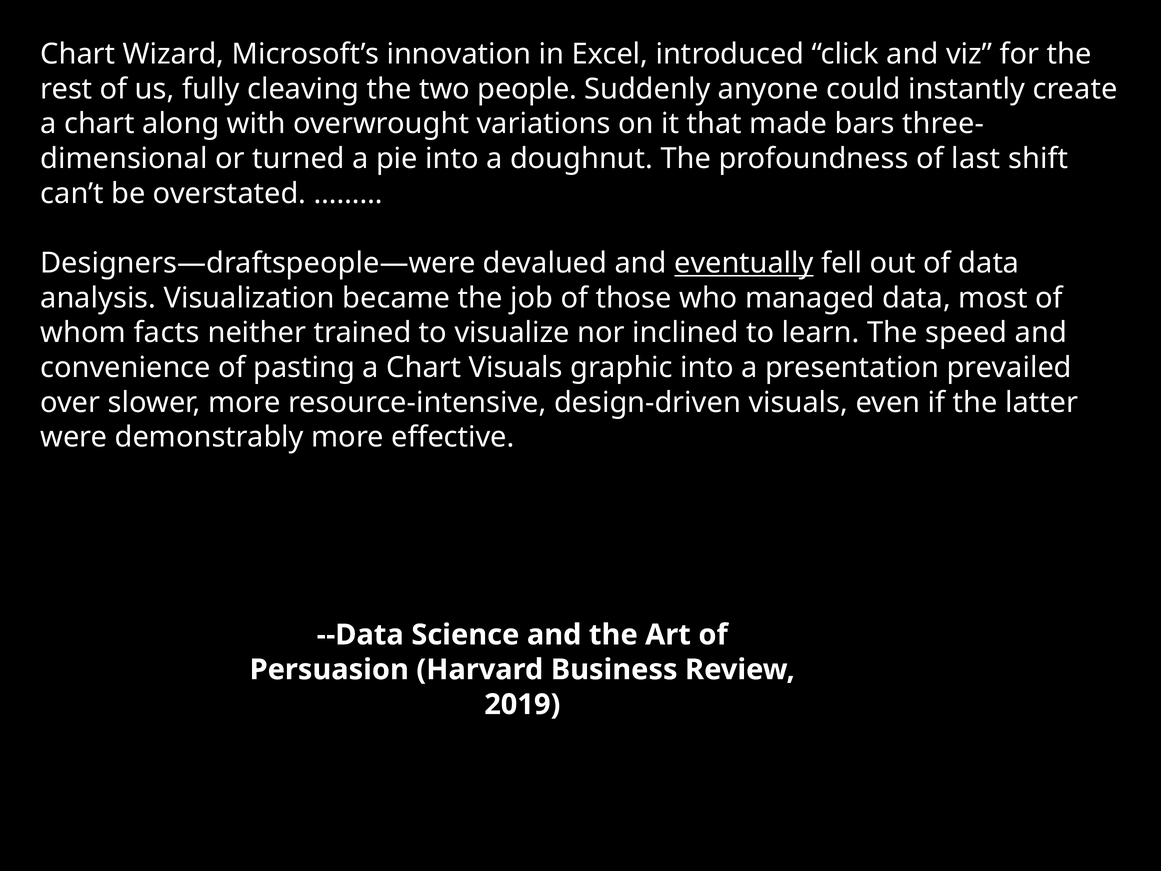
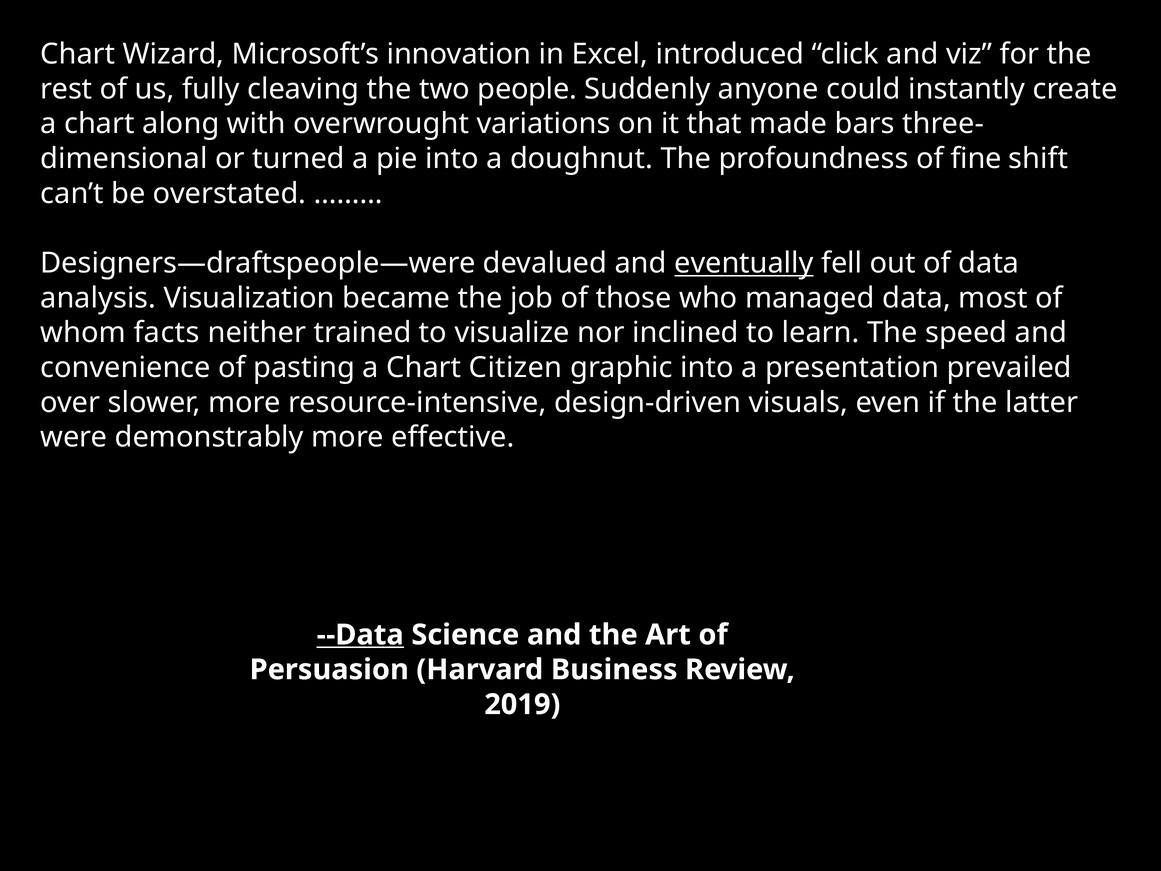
last: last -> fine
Chart Visuals: Visuals -> Citizen
--Data underline: none -> present
